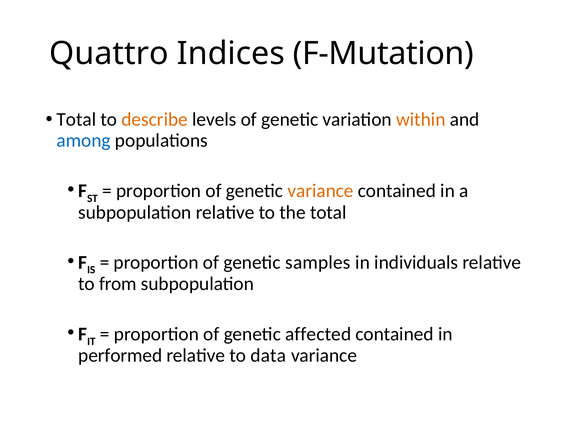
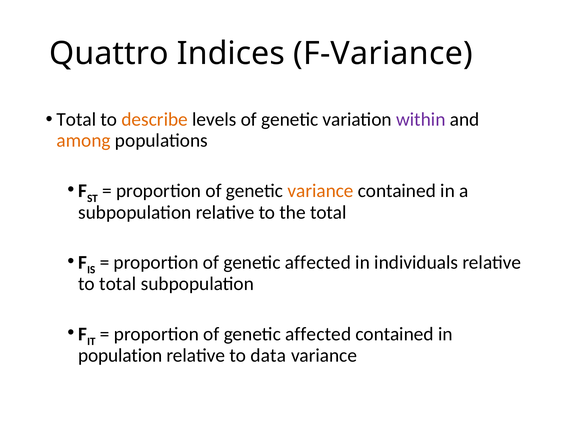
F-Mutation: F-Mutation -> F-Variance
within colour: orange -> purple
among colour: blue -> orange
samples at (318, 262): samples -> affected
to from: from -> total
performed: performed -> population
